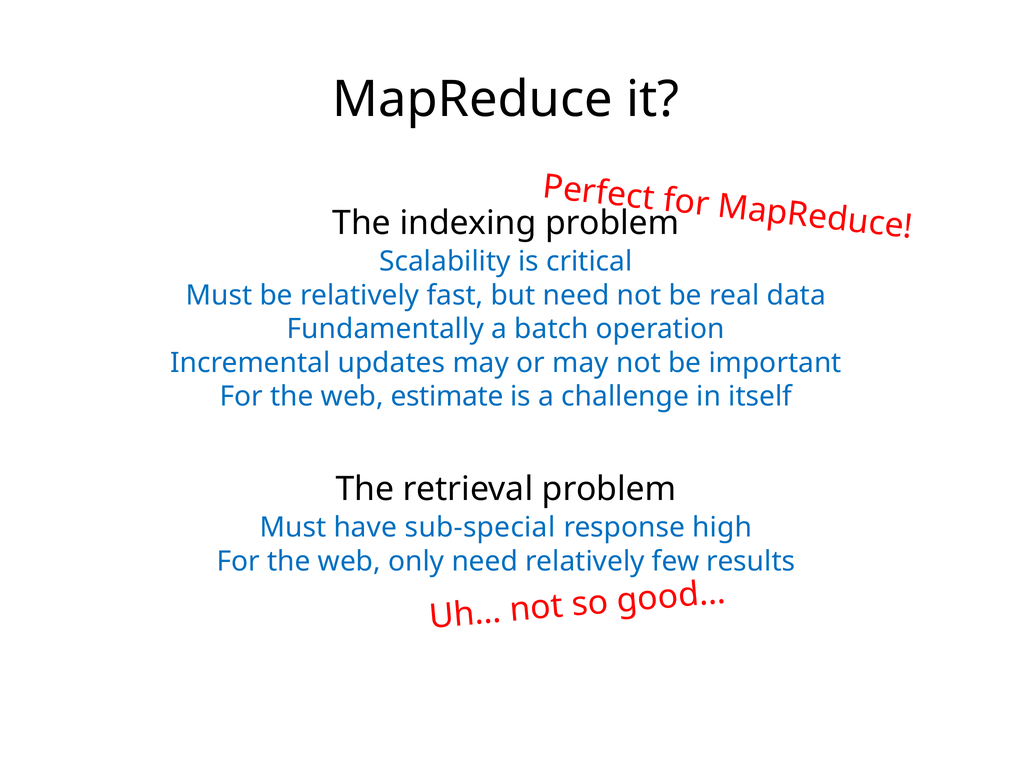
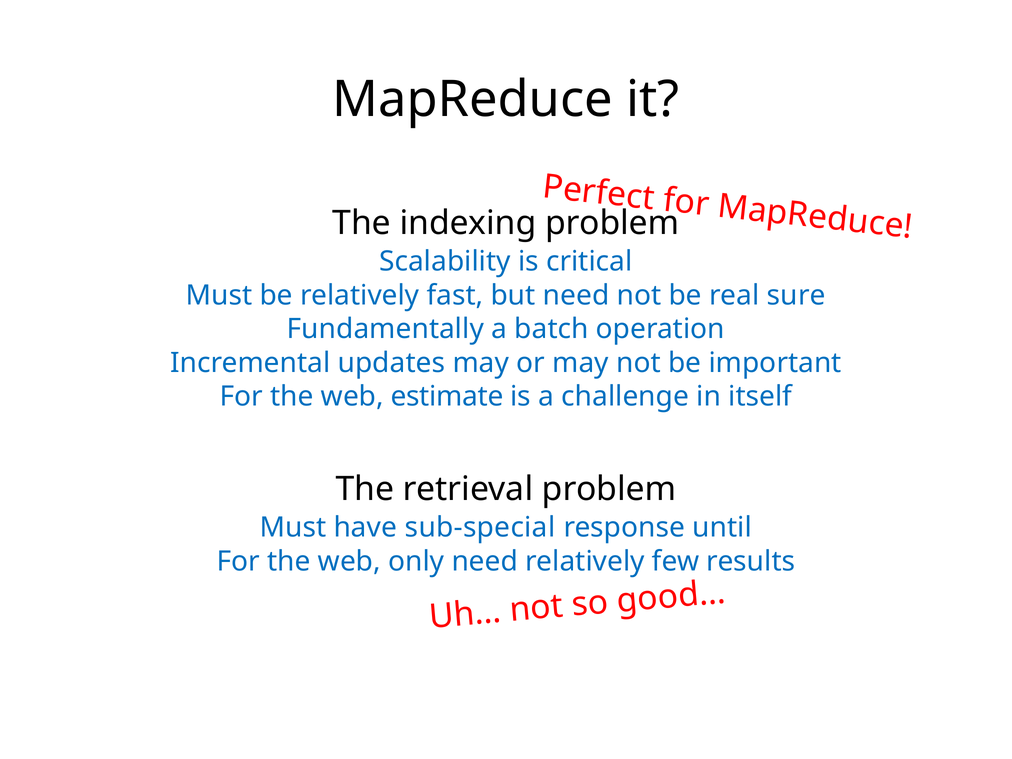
data: data -> sure
high: high -> until
